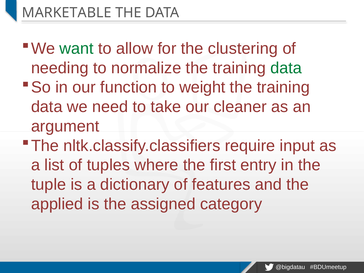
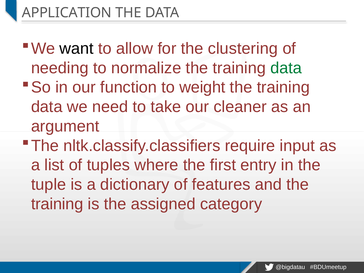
MARKETABLE: MARKETABLE -> APPLICATION
want colour: green -> black
applied at (57, 204): applied -> training
